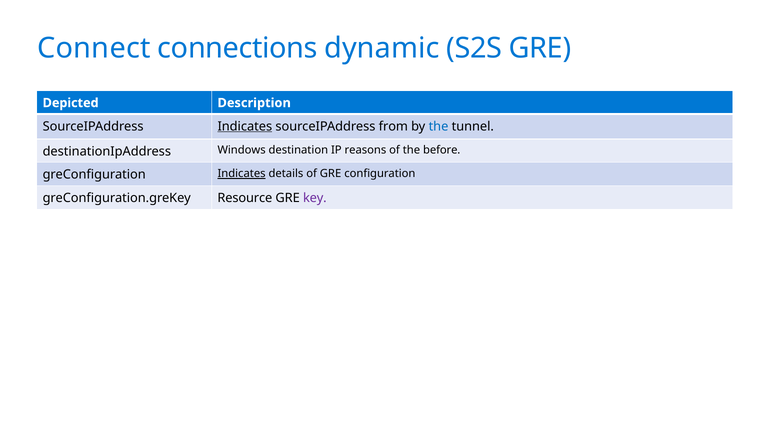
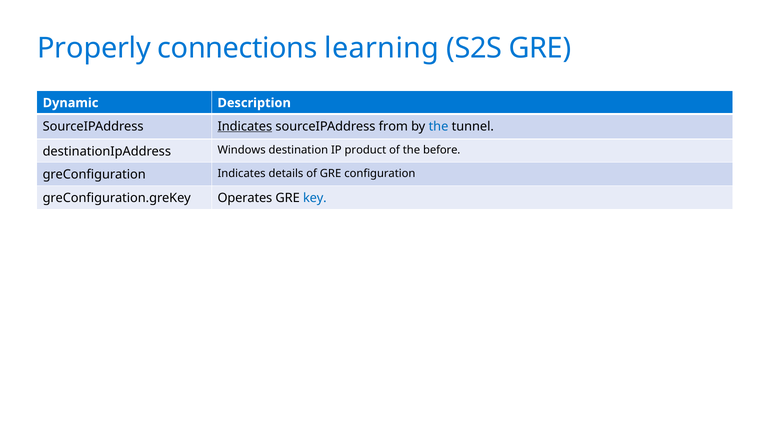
Connect: Connect -> Properly
dynamic: dynamic -> learning
Depicted: Depicted -> Dynamic
reasons: reasons -> product
Indicates at (242, 174) underline: present -> none
Resource: Resource -> Operates
key colour: purple -> blue
